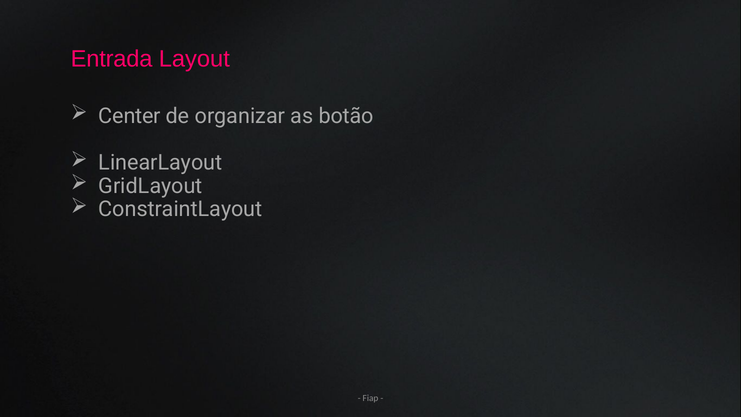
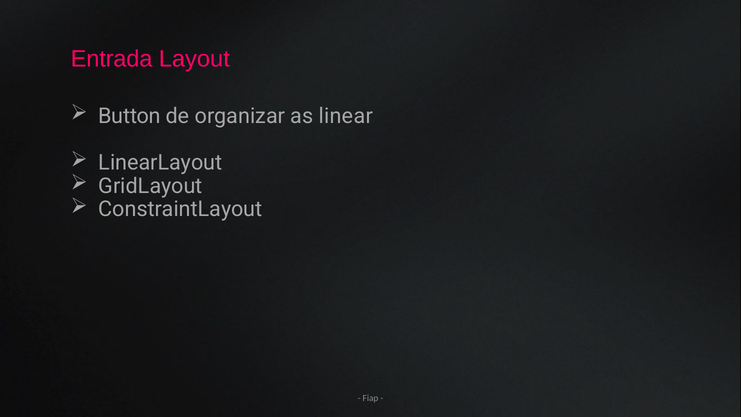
Center: Center -> Button
botão: botão -> linear
